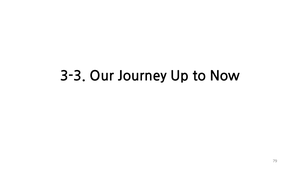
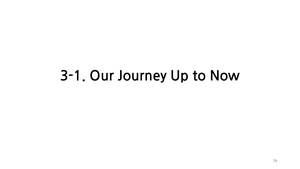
3-3: 3-3 -> 3-1
